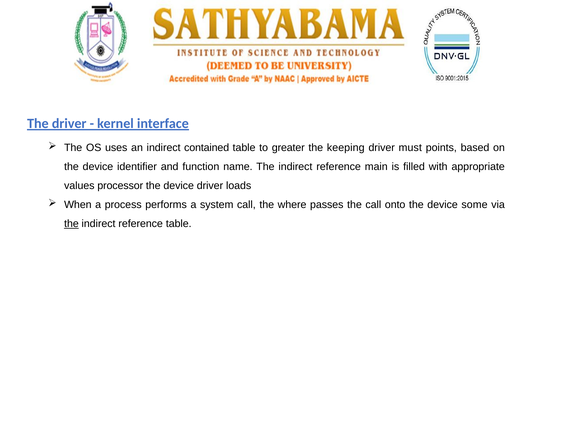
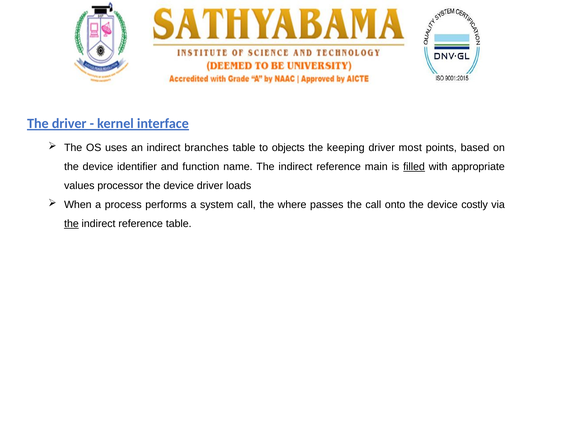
contained: contained -> branches
greater: greater -> objects
must: must -> most
filled underline: none -> present
some: some -> costly
